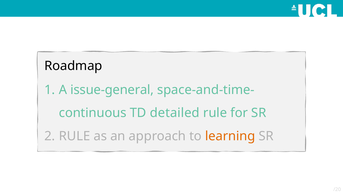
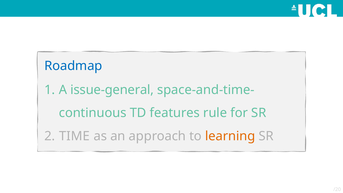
Roadmap colour: black -> blue
detailed: detailed -> features
RULE at (75, 136): RULE -> TIME
